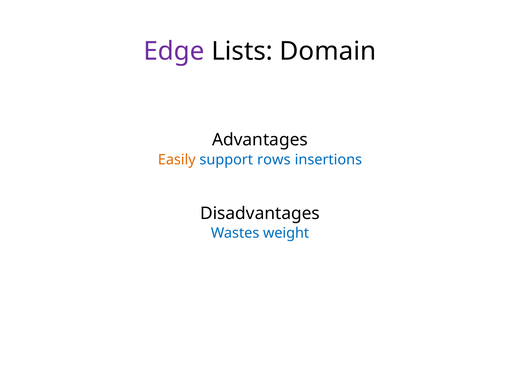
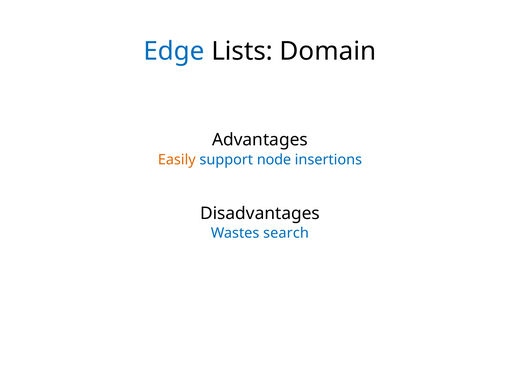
Edge colour: purple -> blue
rows: rows -> node
weight: weight -> search
